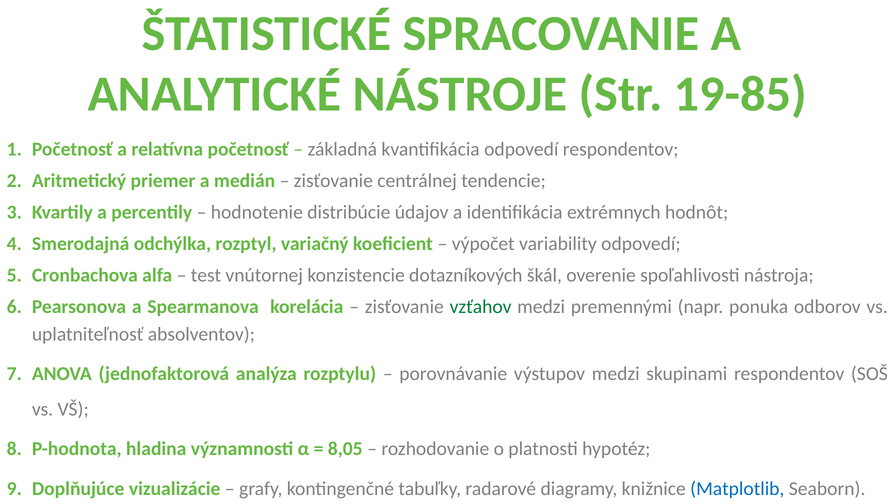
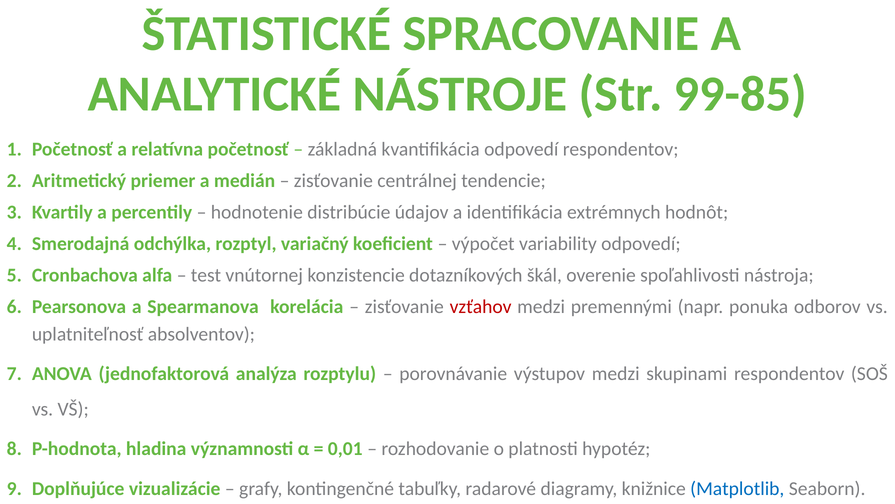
19-85: 19-85 -> 99-85
vzťahov colour: green -> red
8,05: 8,05 -> 0,01
